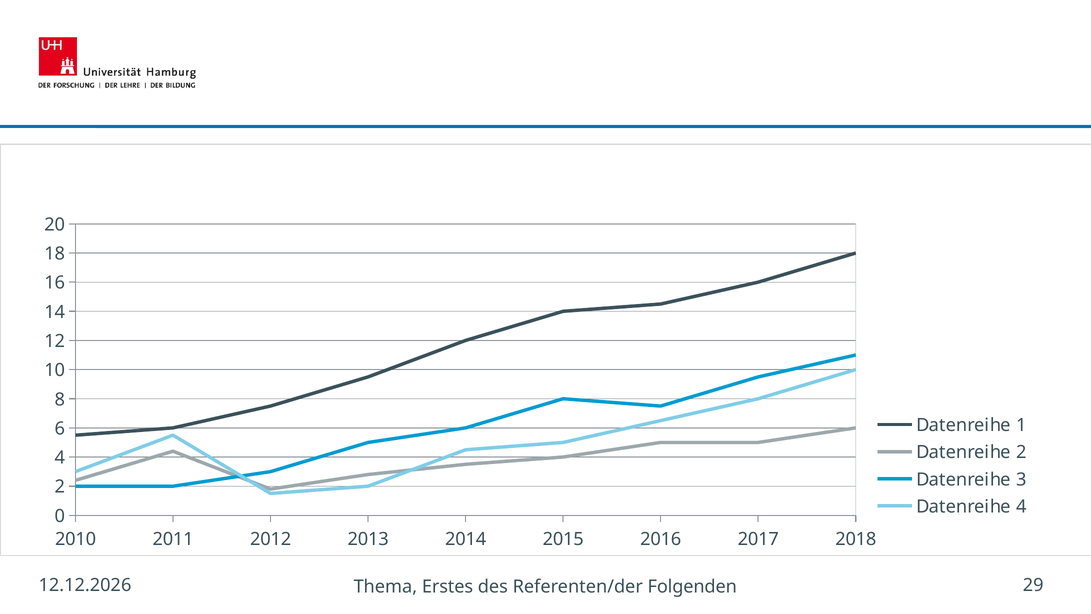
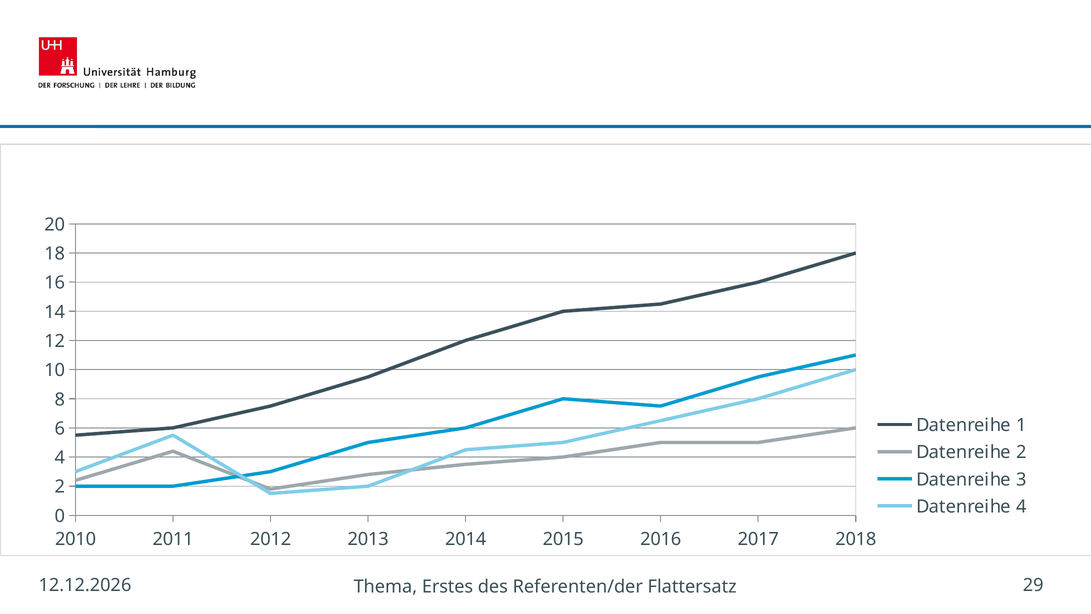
Folgenden: Folgenden -> Flattersatz
